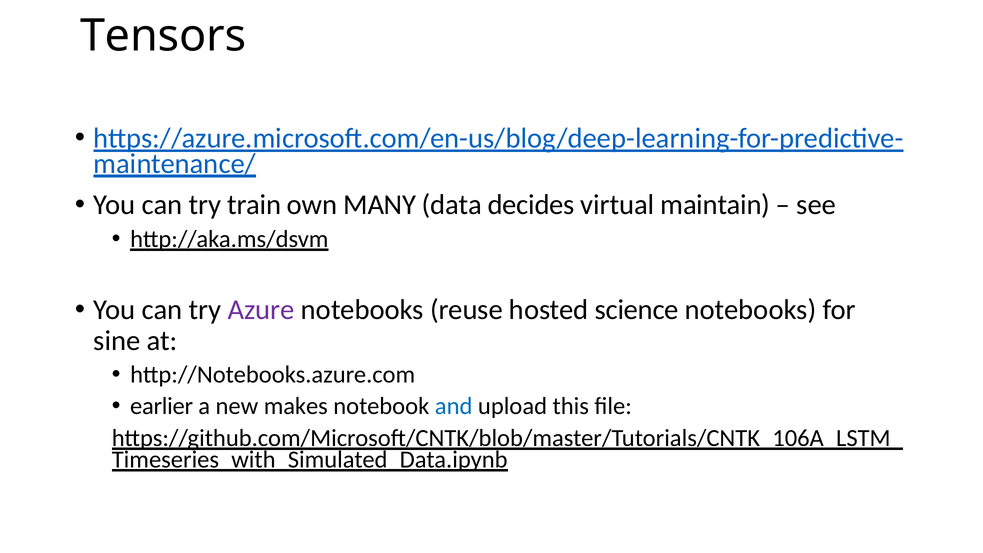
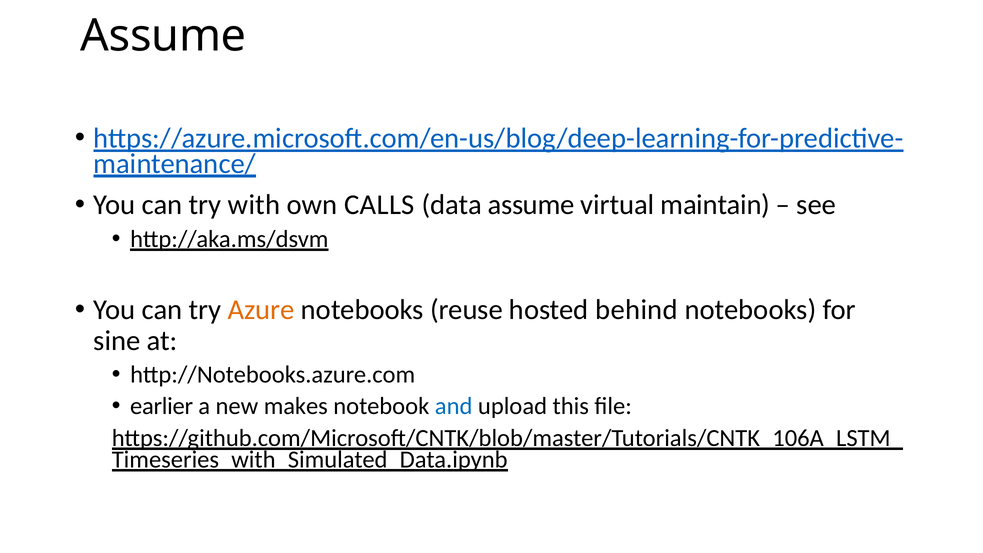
Tensors at (163, 36): Tensors -> Assume
train: train -> with
MANY: MANY -> CALLS
data decides: decides -> assume
Azure colour: purple -> orange
science: science -> behind
